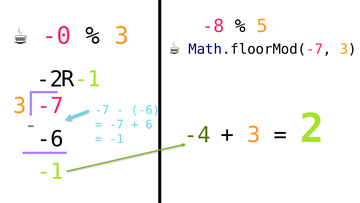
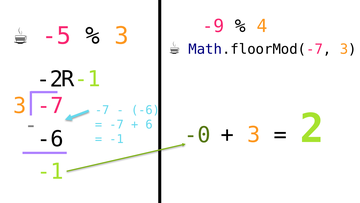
-0: -0 -> -5
-8: -8 -> -9
5: 5 -> 4
-4: -4 -> -0
